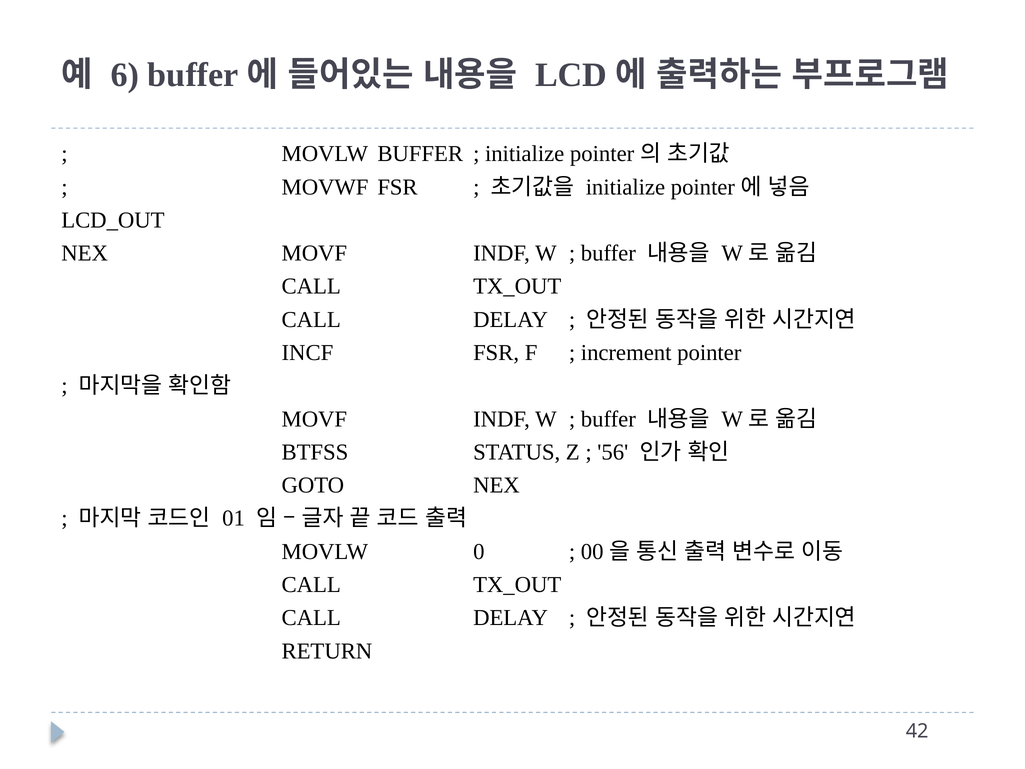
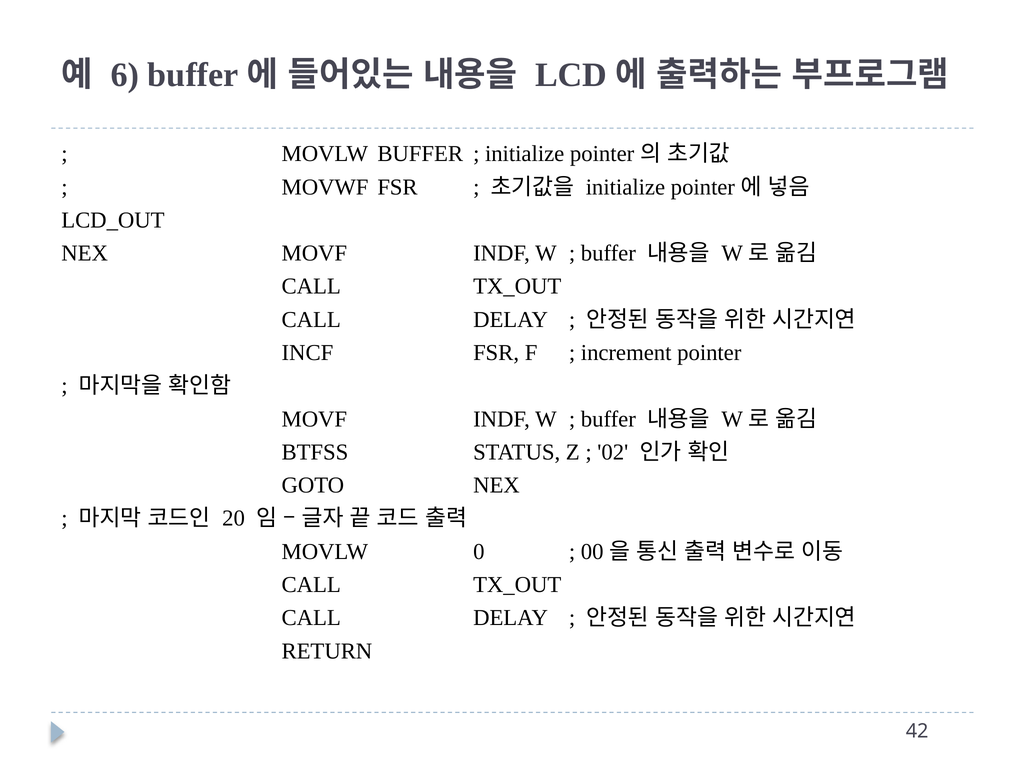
56: 56 -> 02
01: 01 -> 20
